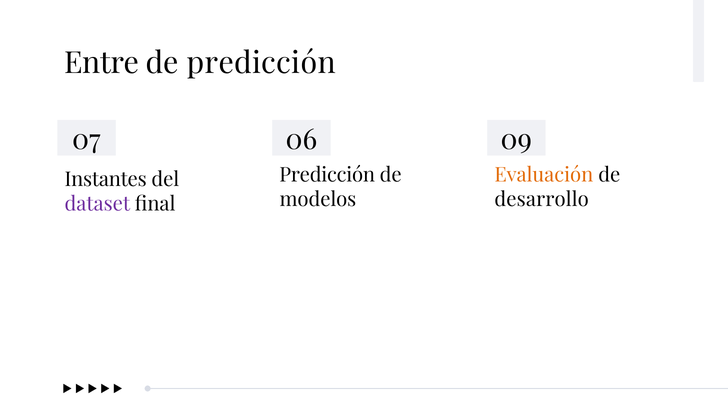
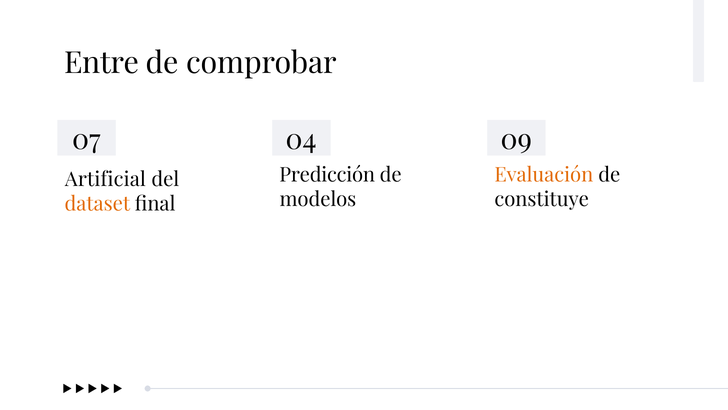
de predicción: predicción -> comprobar
06: 06 -> 04
Instantes: Instantes -> Artificial
desarrollo: desarrollo -> constituye
dataset colour: purple -> orange
